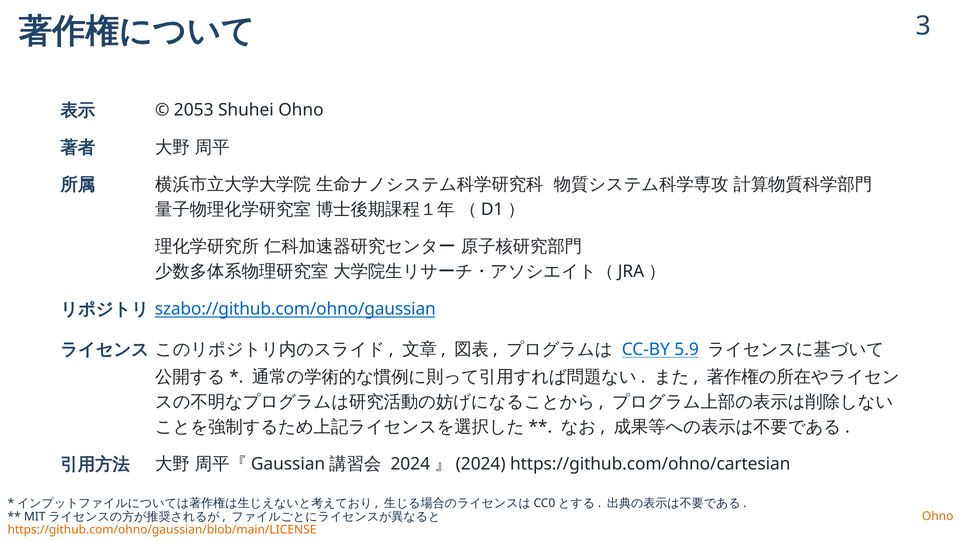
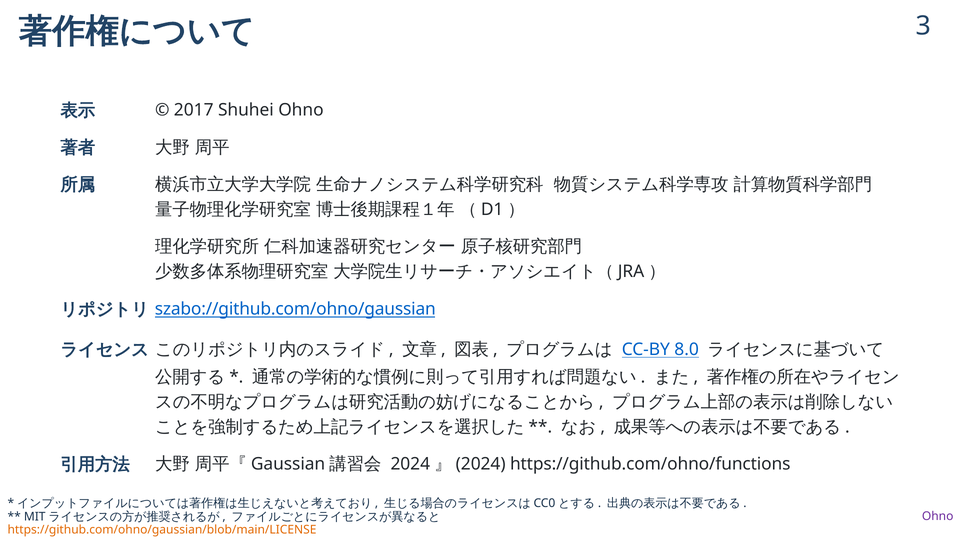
2053: 2053 -> 2017
5.9: 5.9 -> 8.0
https://github.com/ohno/cartesian: https://github.com/ohno/cartesian -> https://github.com/ohno/functions
Ohno at (938, 516) colour: orange -> purple
